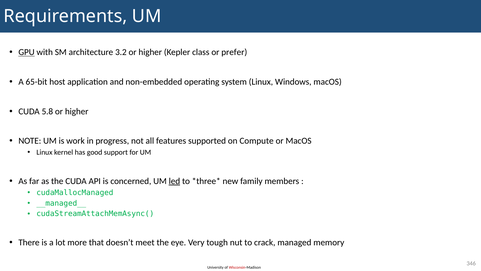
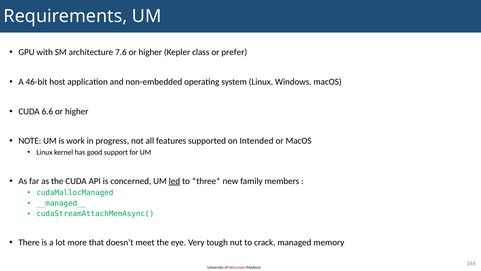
GPU underline: present -> none
3.2: 3.2 -> 7.6
65-bit: 65-bit -> 46-bit
5.8: 5.8 -> 6.6
Compute: Compute -> Intended
